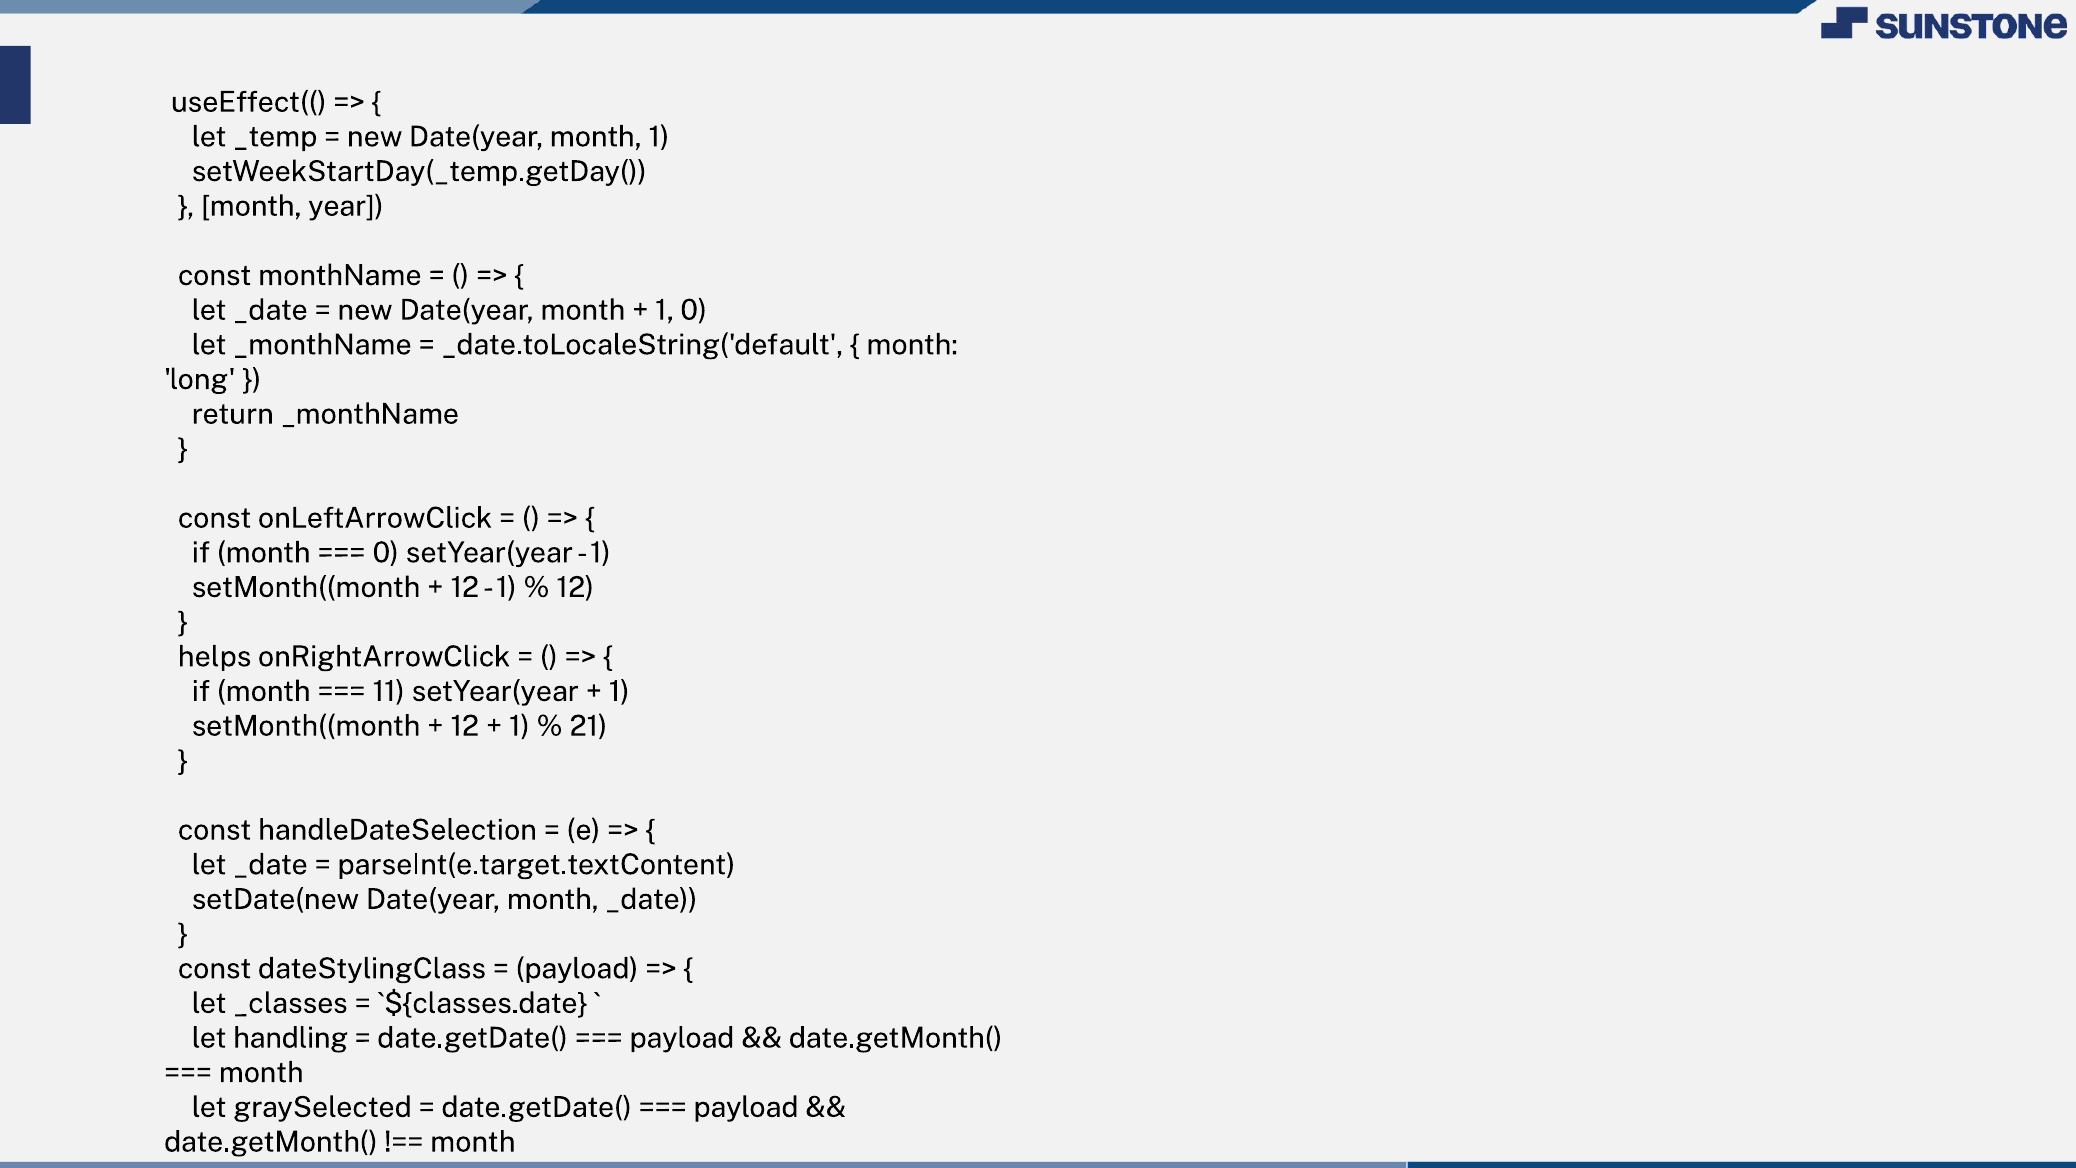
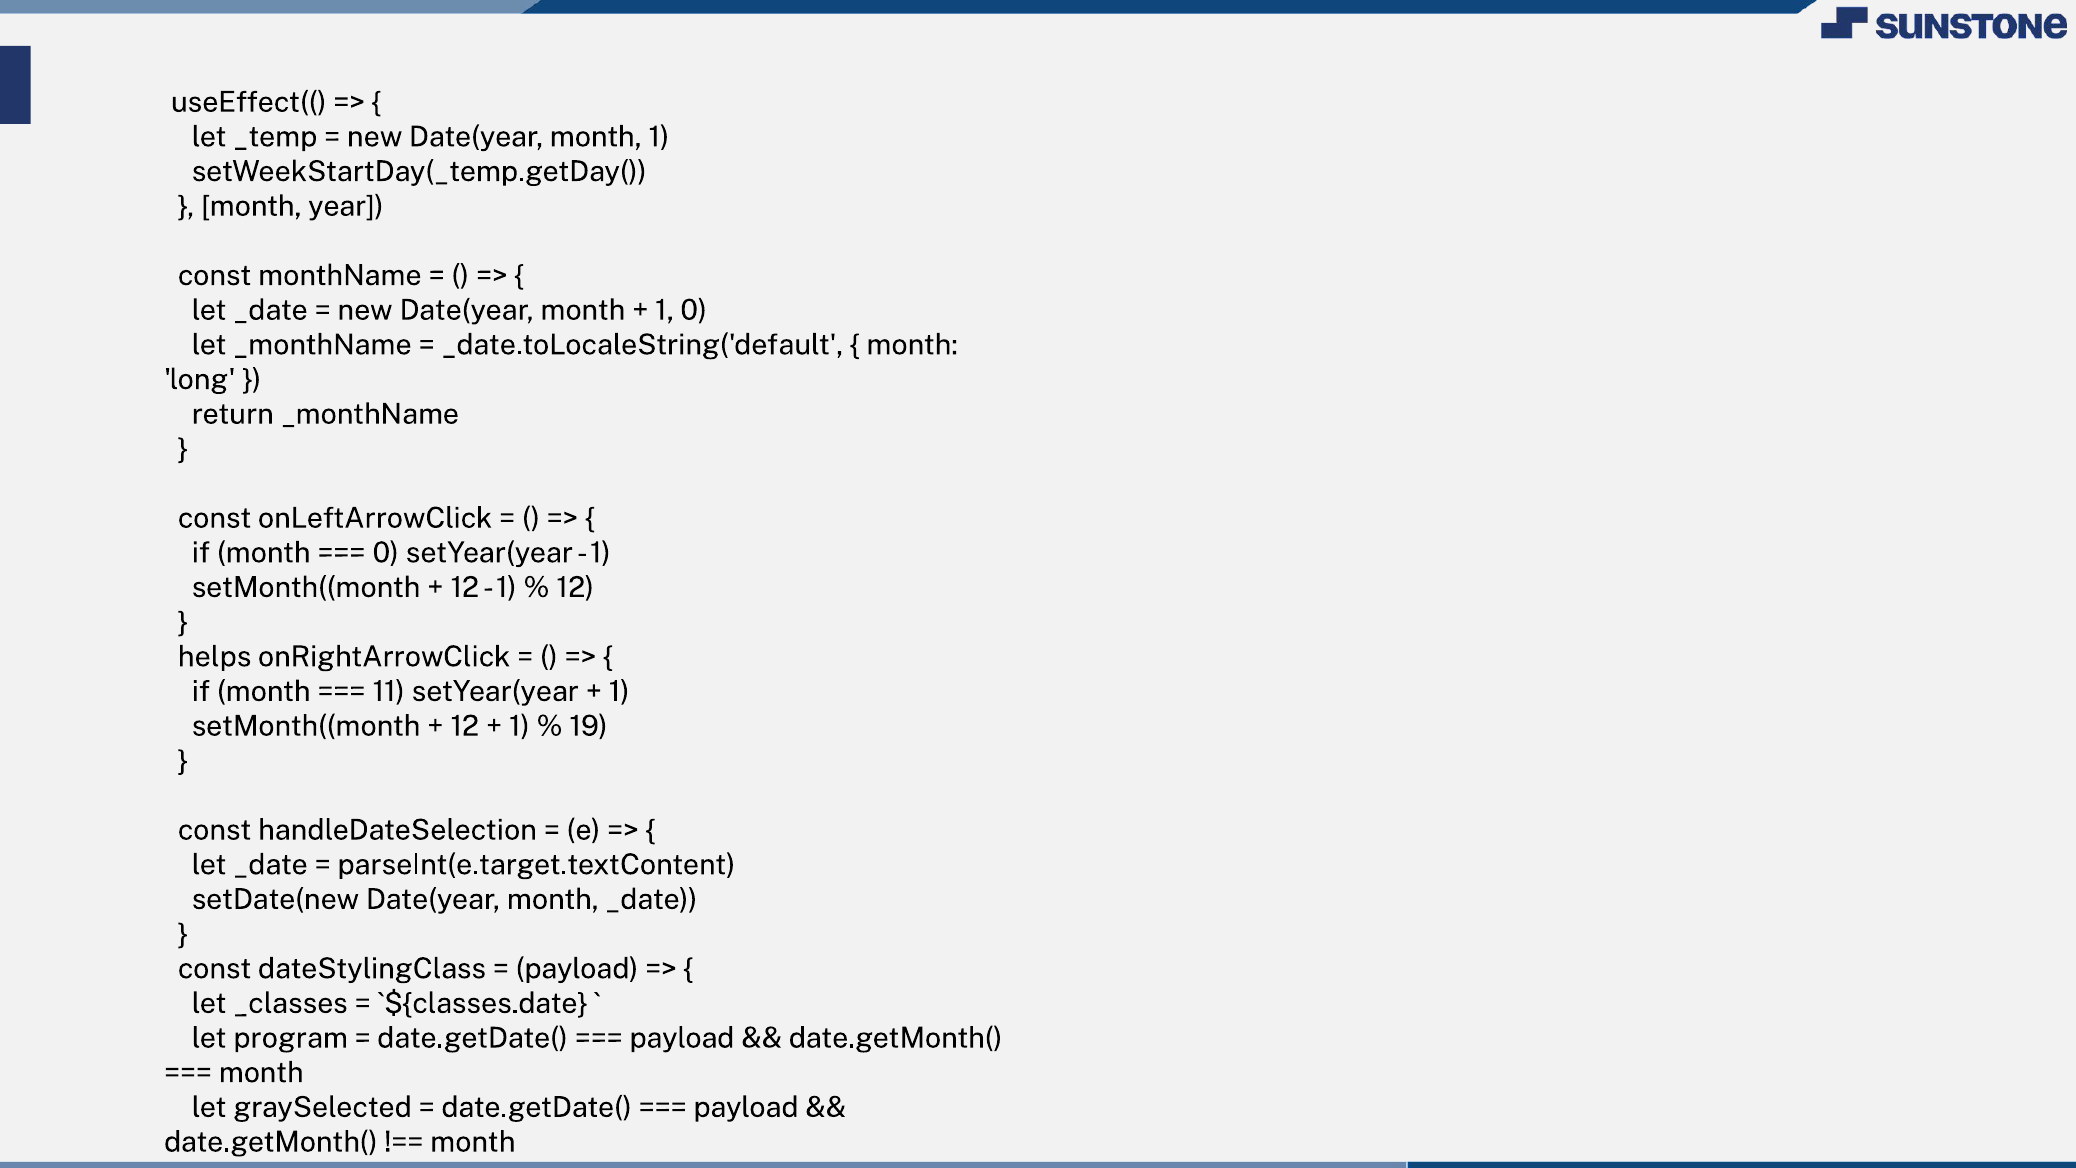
21: 21 -> 19
handling: handling -> program
